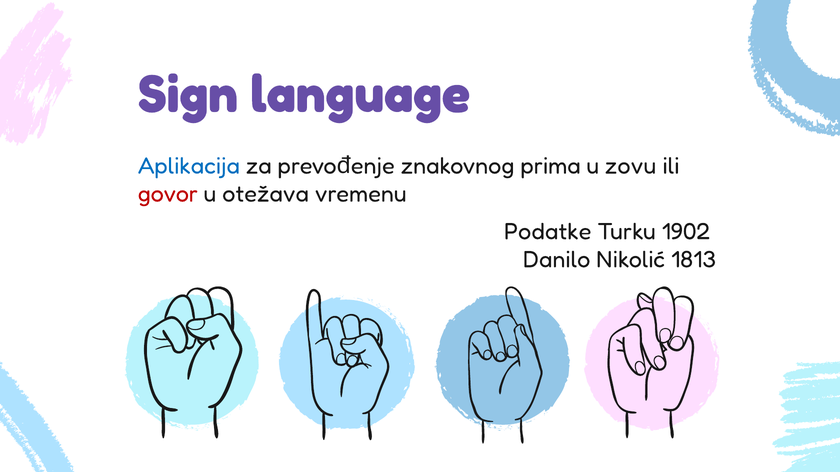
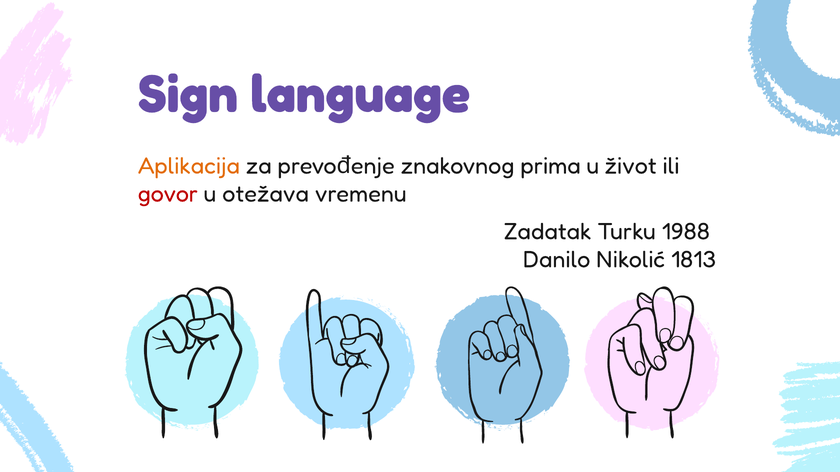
Aplikacija colour: blue -> orange
zovu: zovu -> život
Podatke: Podatke -> Zadatak
1902: 1902 -> 1988
